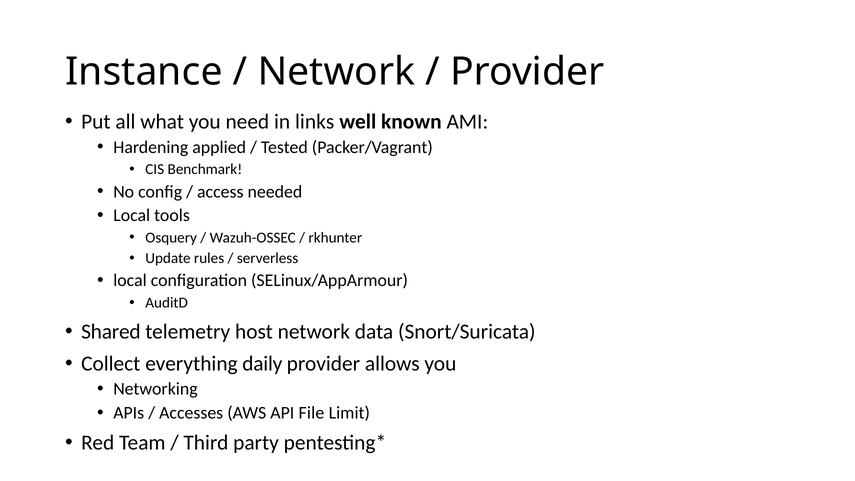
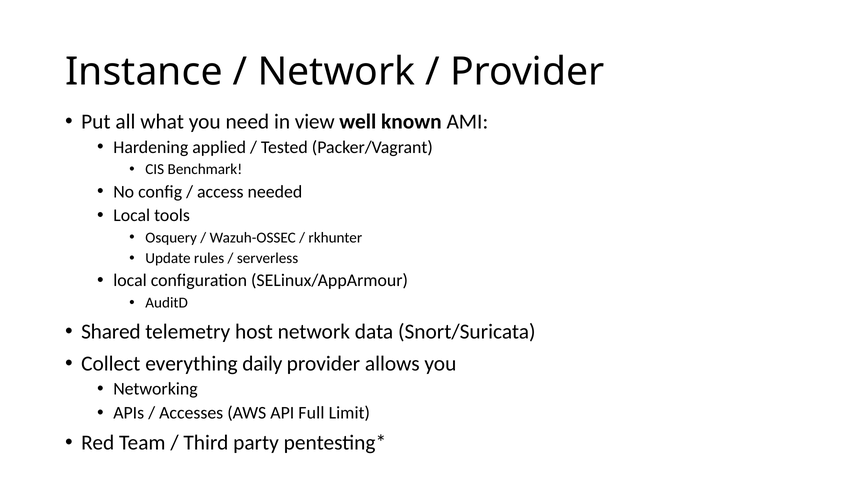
links: links -> view
File: File -> Full
